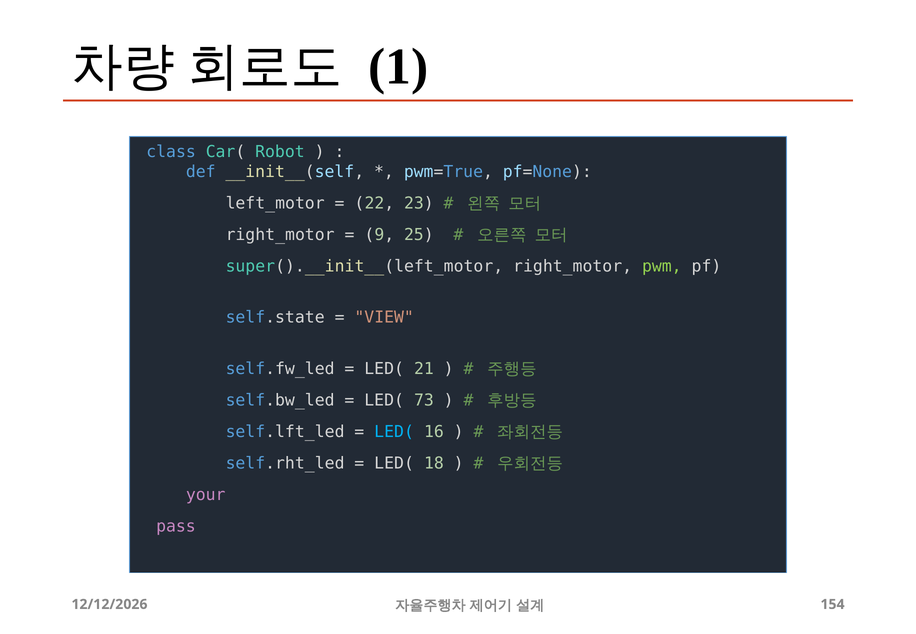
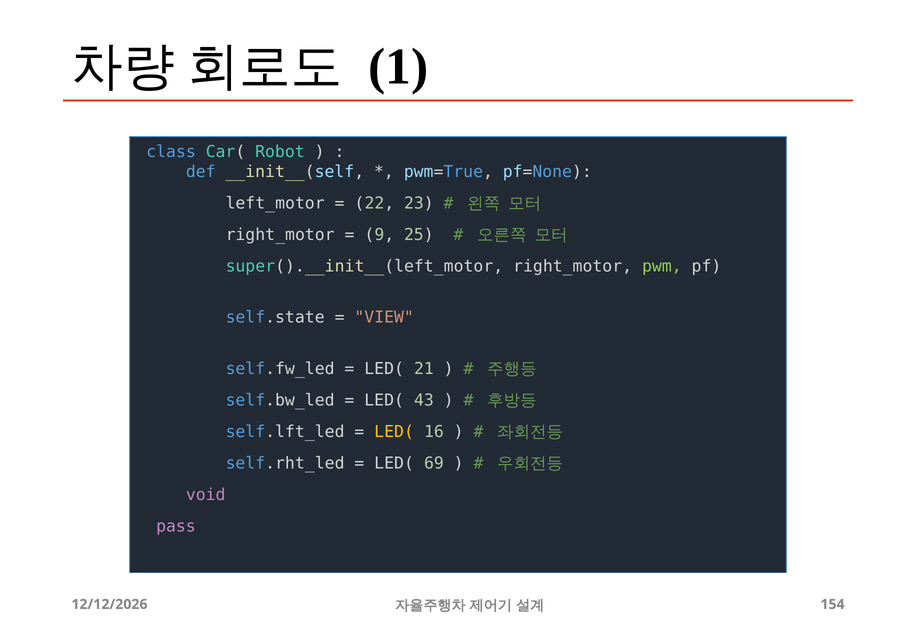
73: 73 -> 43
LED( at (394, 432) colour: light blue -> yellow
18: 18 -> 69
your: your -> void
